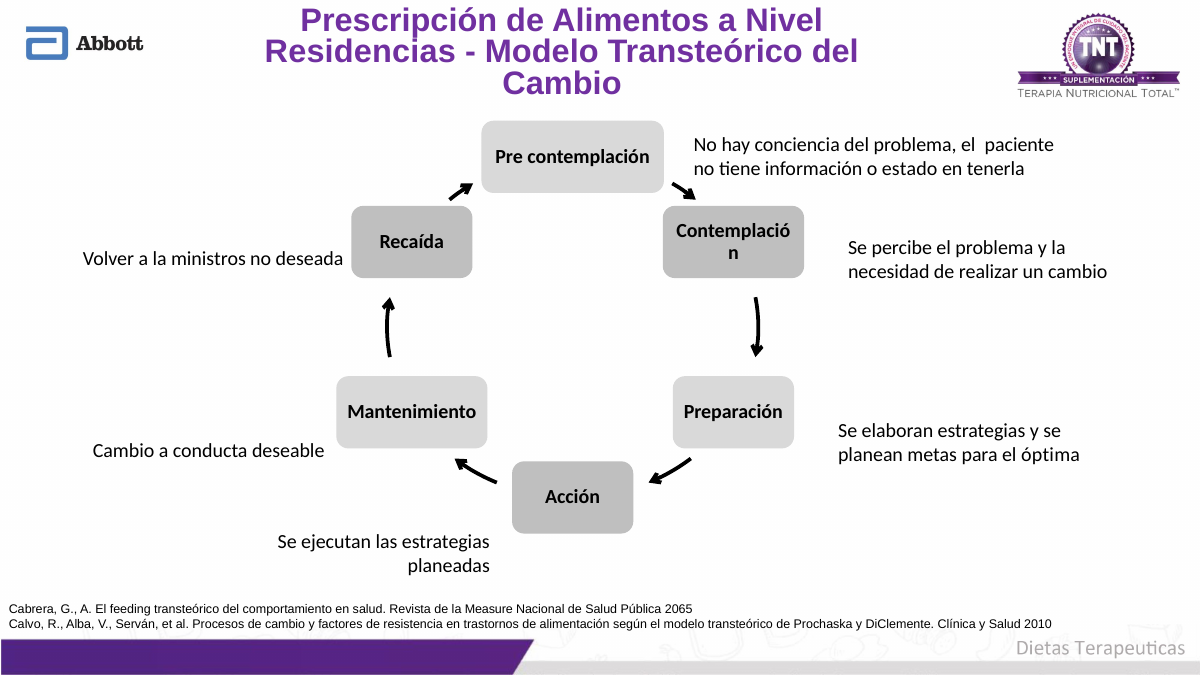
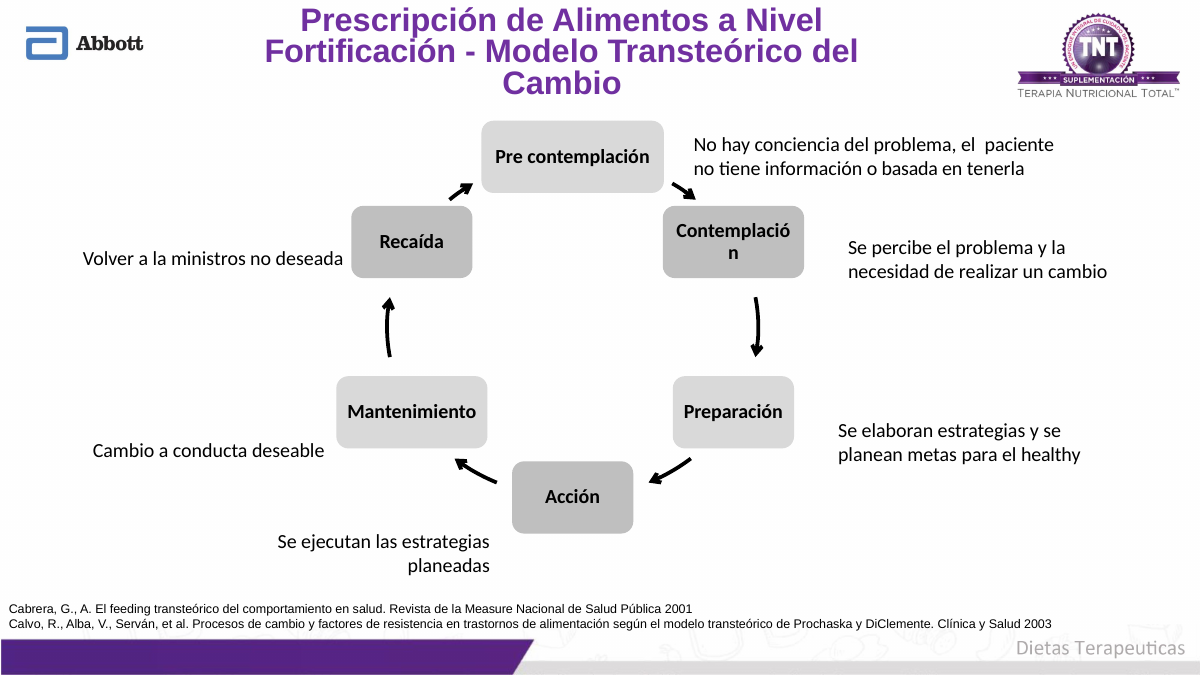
Residencias: Residencias -> Fortificación
estado: estado -> basada
óptima: óptima -> healthy
2065: 2065 -> 2001
2010: 2010 -> 2003
